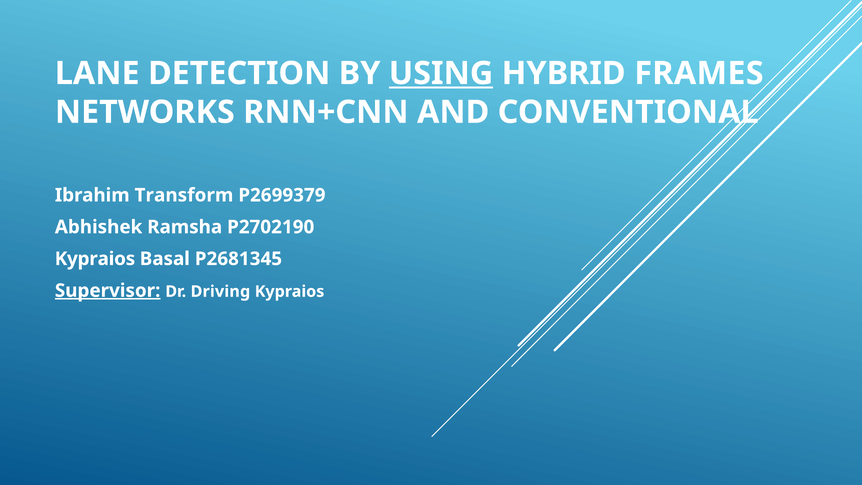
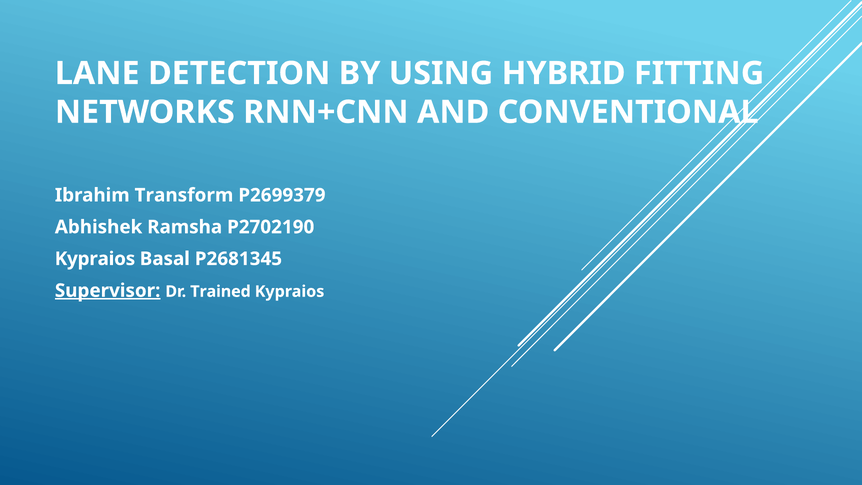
USING underline: present -> none
FRAMES: FRAMES -> FITTING
Driving: Driving -> Trained
